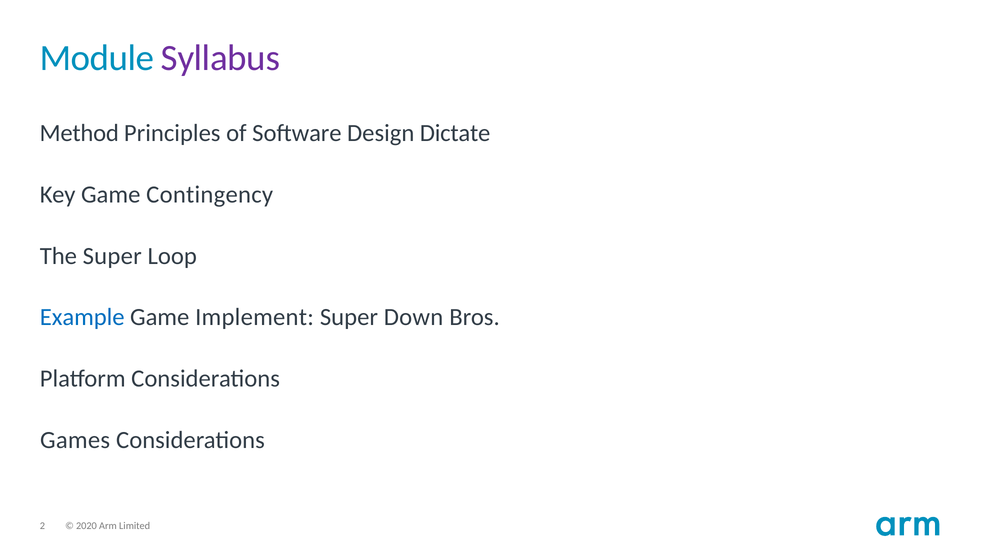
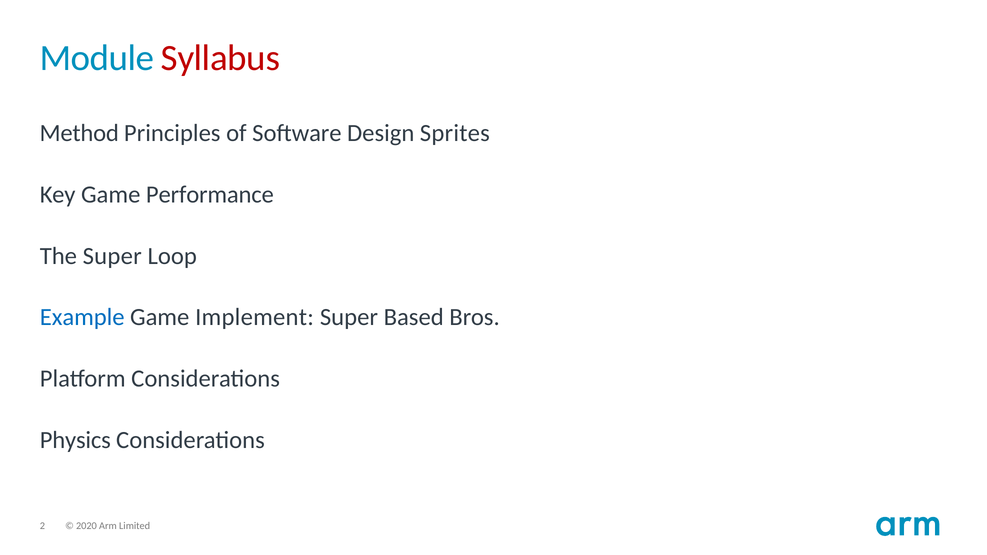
Syllabus colour: purple -> red
Dictate: Dictate -> Sprites
Contingency: Contingency -> Performance
Down: Down -> Based
Games: Games -> Physics
